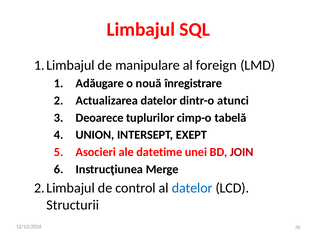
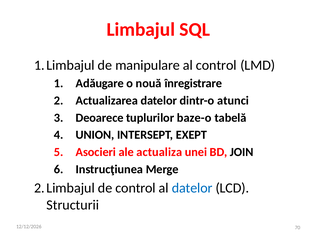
al foreign: foreign -> control
cimp-o: cimp-o -> baze-o
datetime: datetime -> actualiza
JOIN colour: red -> black
